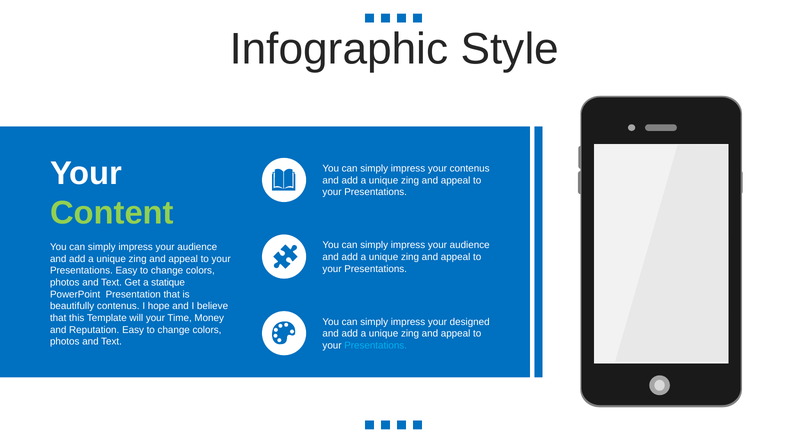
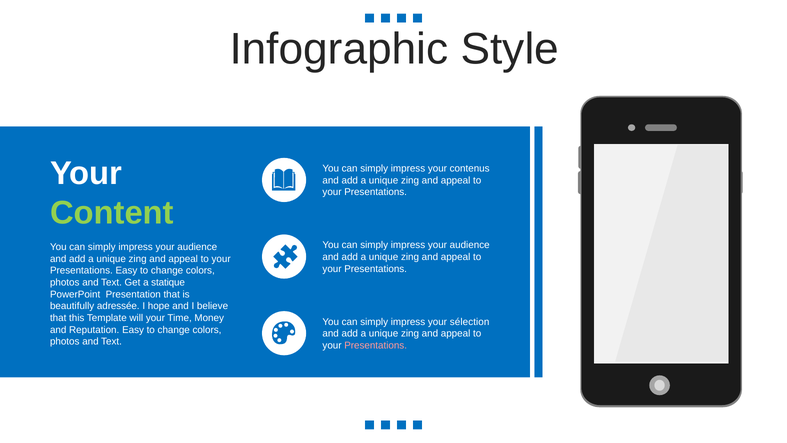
beautifully contenus: contenus -> adressée
designed: designed -> sélection
Presentations at (376, 345) colour: light blue -> pink
